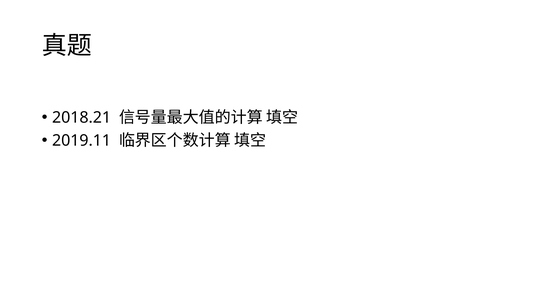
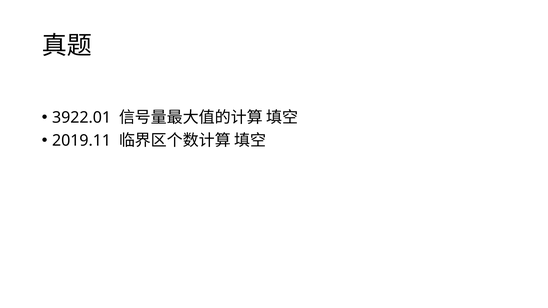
2018.21: 2018.21 -> 3922.01
